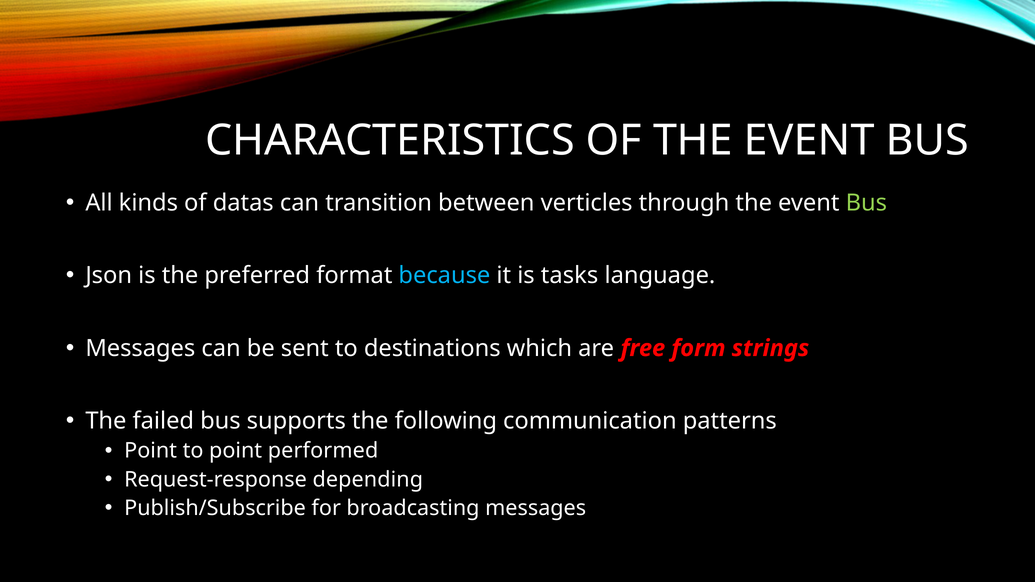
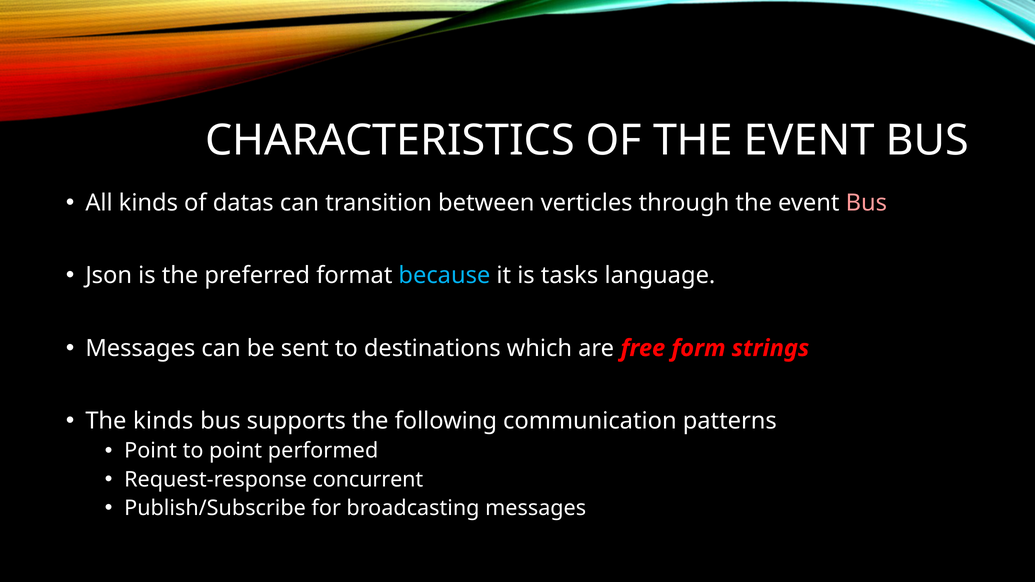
Bus at (866, 203) colour: light green -> pink
The failed: failed -> kinds
depending: depending -> concurrent
